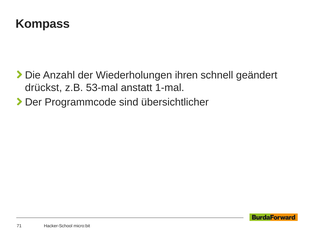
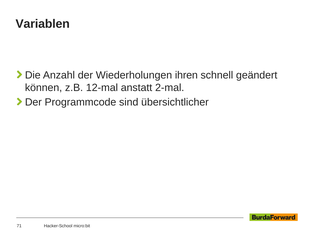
Kompass: Kompass -> Variablen
drückst: drückst -> können
53-mal: 53-mal -> 12-mal
1-mal: 1-mal -> 2-mal
